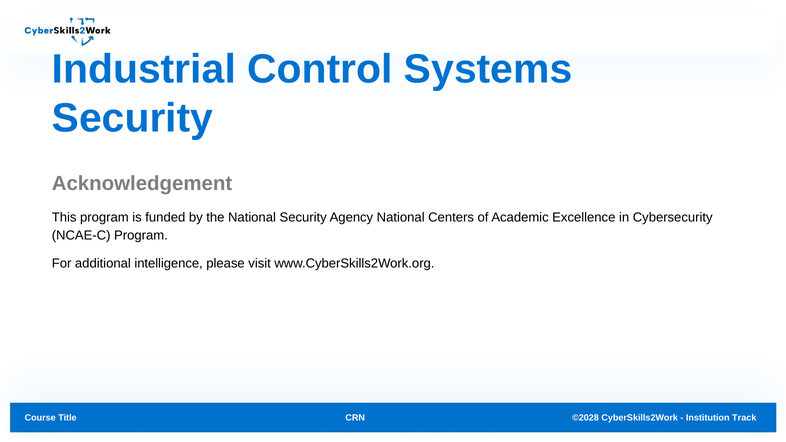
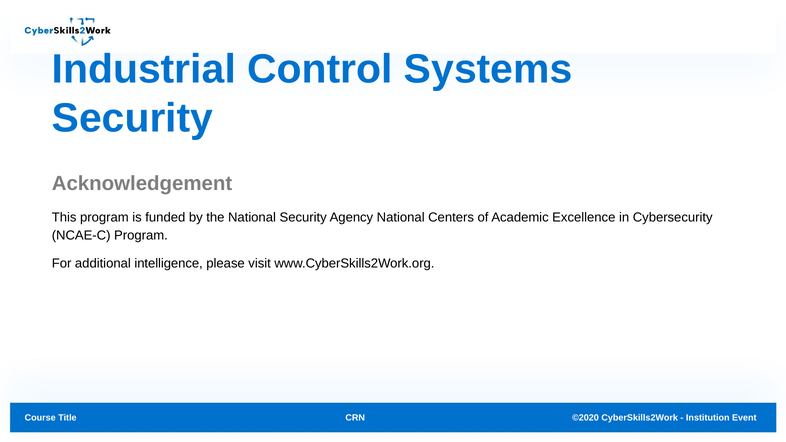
©2028: ©2028 -> ©2020
Track: Track -> Event
